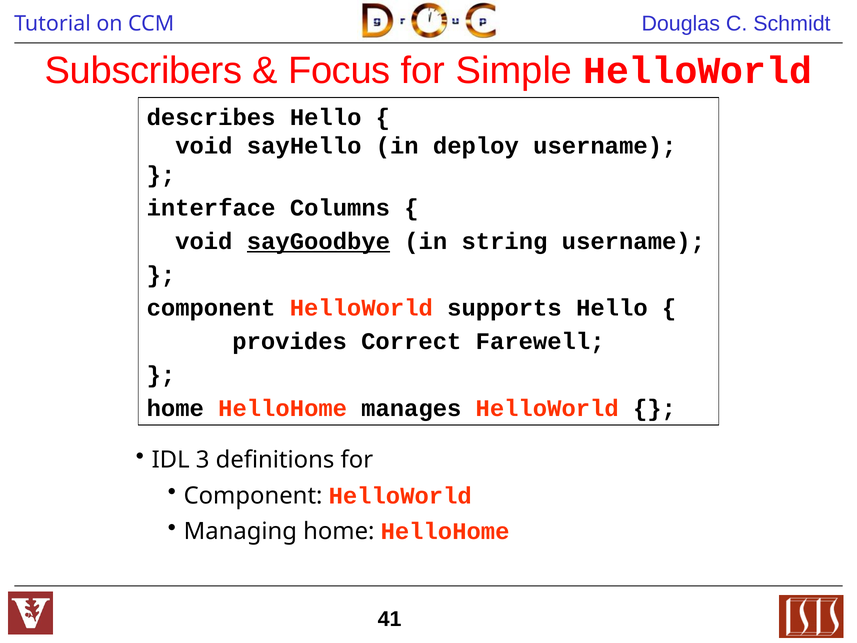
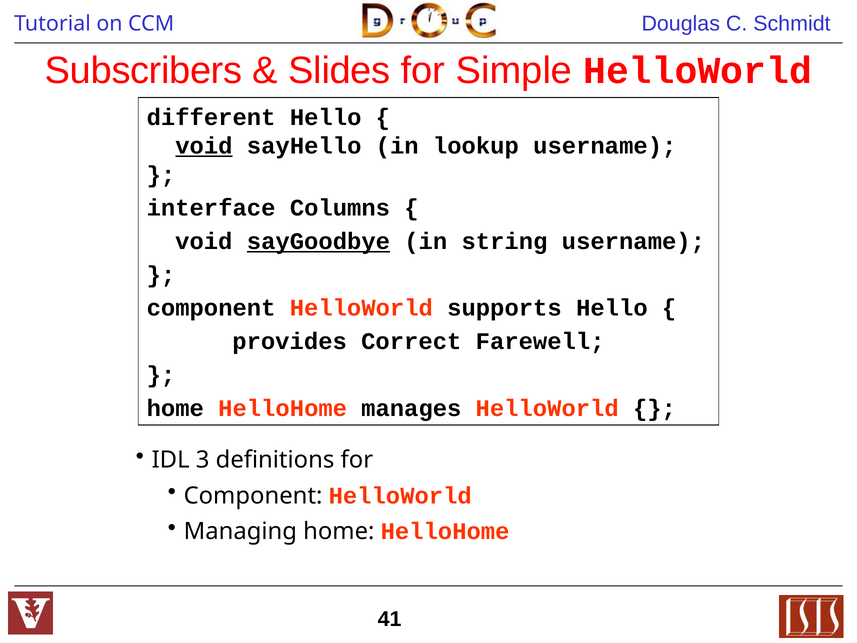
Focus: Focus -> Slides
describes: describes -> different
void at (204, 146) underline: none -> present
deploy: deploy -> lookup
